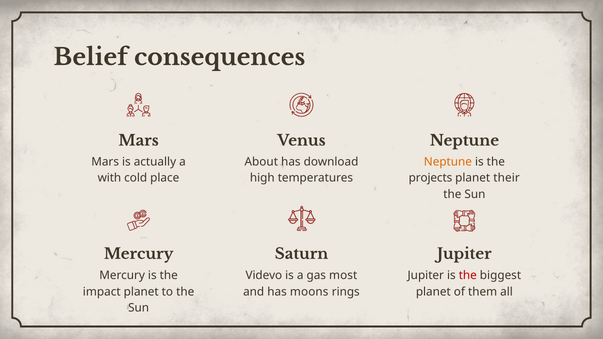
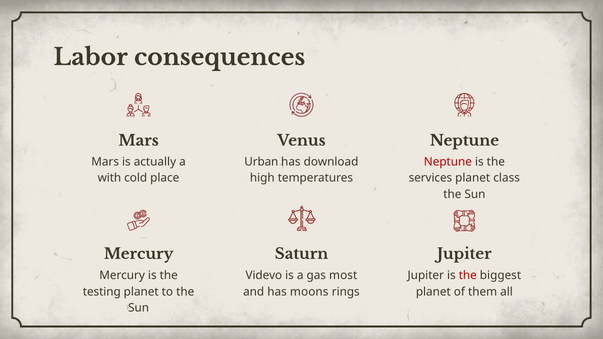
Belief: Belief -> Labor
About: About -> Urban
Neptune at (448, 162) colour: orange -> red
projects: projects -> services
their: their -> class
impact: impact -> testing
